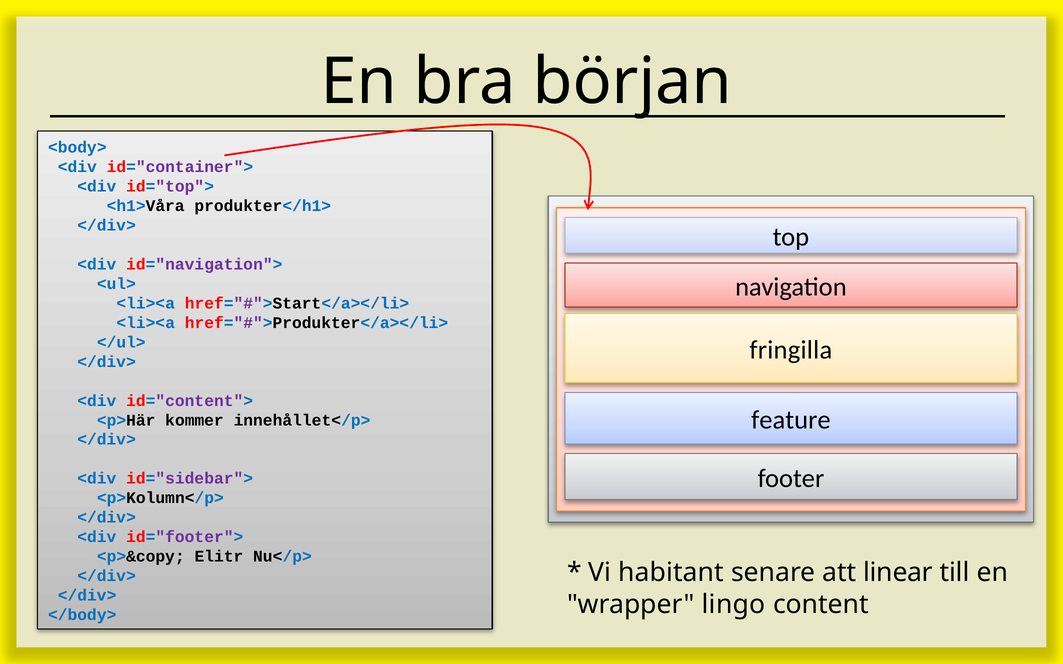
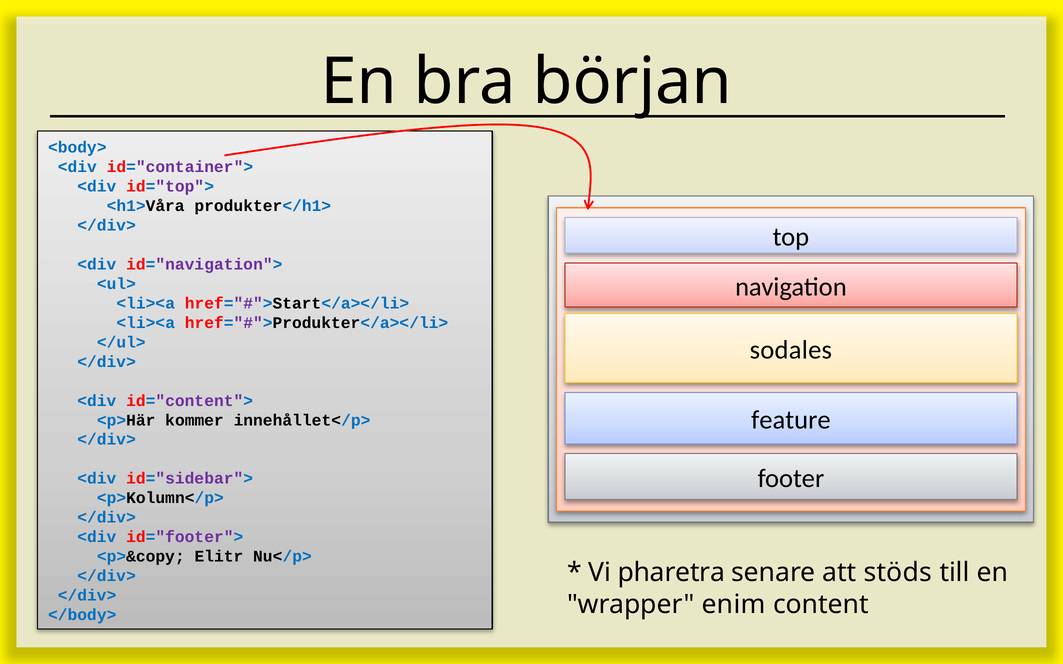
fringilla: fringilla -> sodales
habitant: habitant -> pharetra
linear: linear -> stöds
lingo: lingo -> enim
